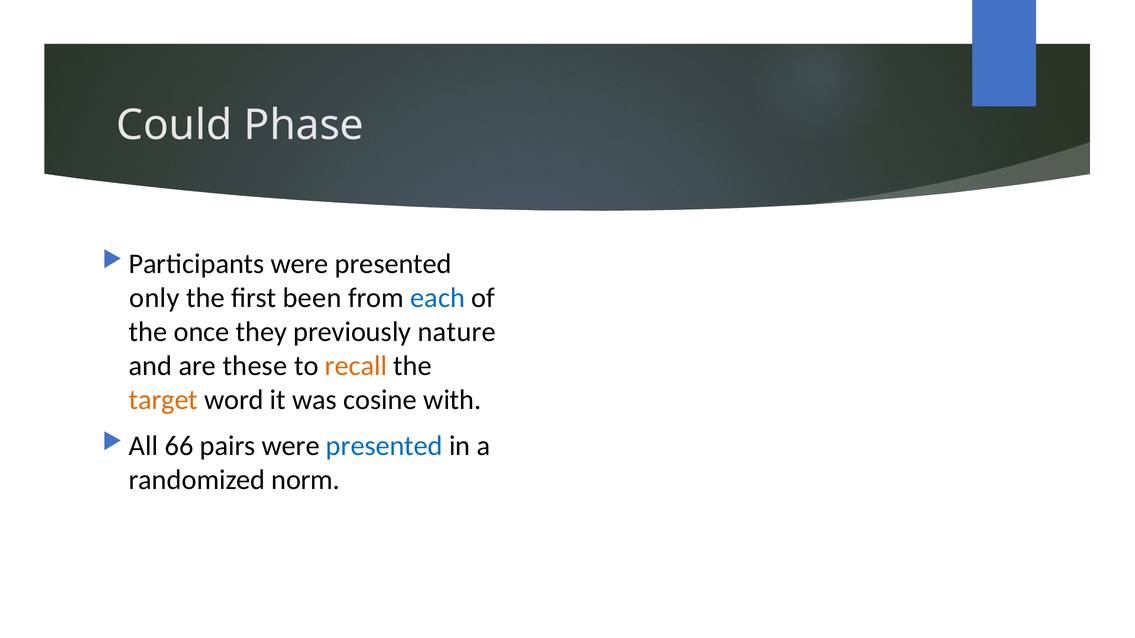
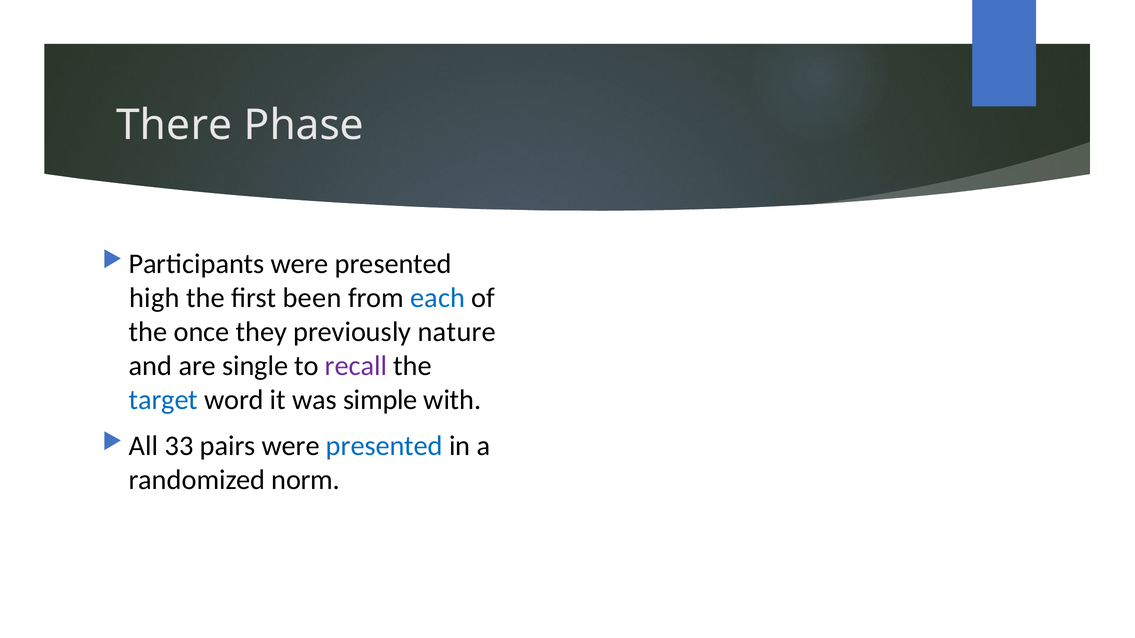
Could: Could -> There
only: only -> high
these: these -> single
recall colour: orange -> purple
target colour: orange -> blue
cosine: cosine -> simple
66: 66 -> 33
